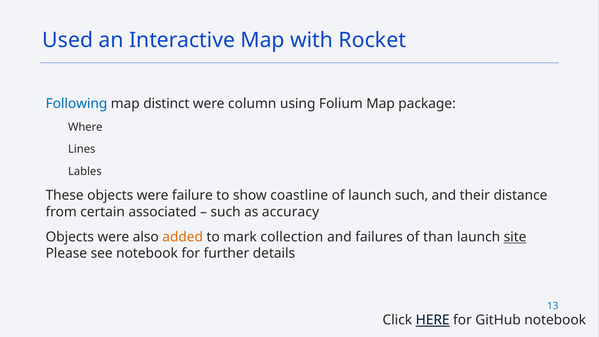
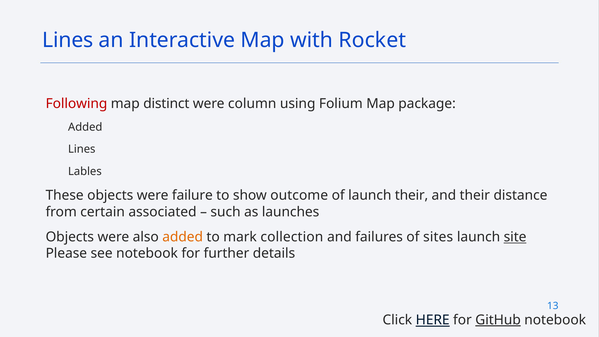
Used at (68, 40): Used -> Lines
Following colour: blue -> red
Where at (85, 127): Where -> Added
coastline: coastline -> outcome
launch such: such -> their
accuracy: accuracy -> launches
than: than -> sites
GitHub underline: none -> present
